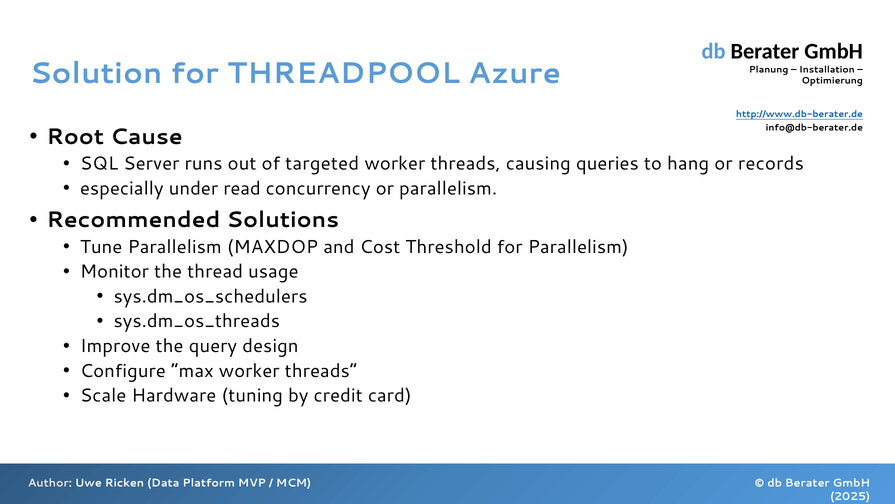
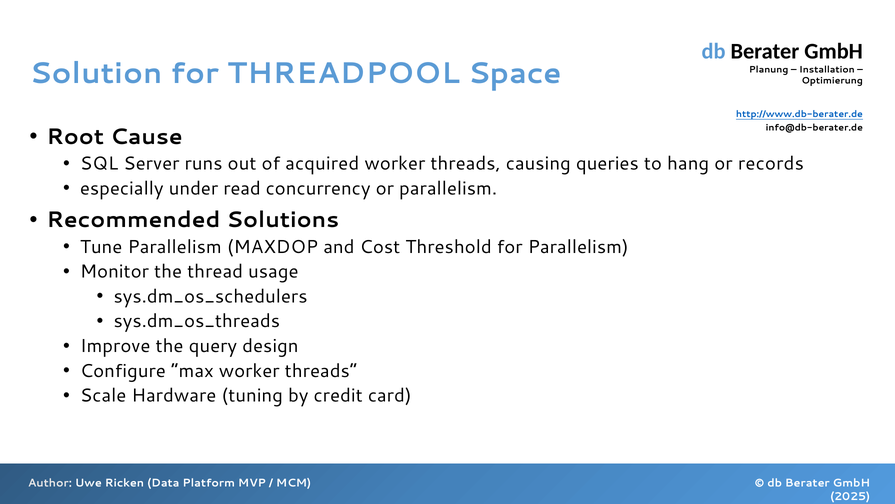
Azure: Azure -> Space
targeted: targeted -> acquired
